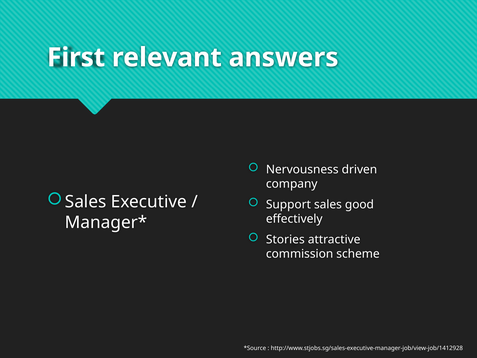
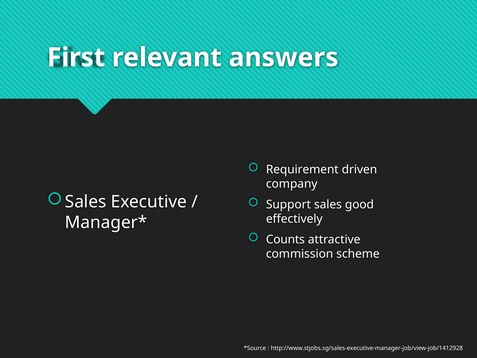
Nervousness: Nervousness -> Requirement
Stories: Stories -> Counts
